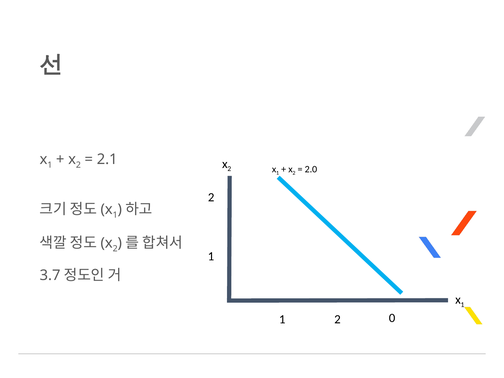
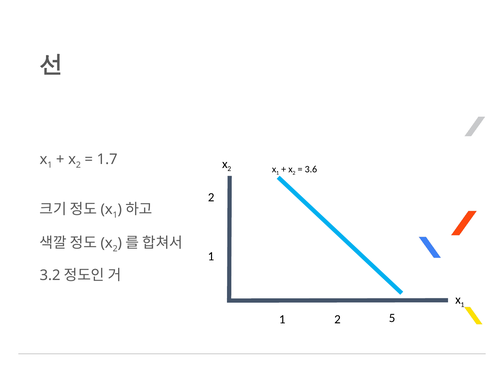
2.1: 2.1 -> 1.7
2.0: 2.0 -> 3.6
3.7: 3.7 -> 3.2
0: 0 -> 5
